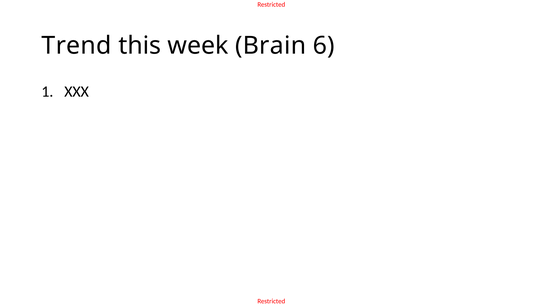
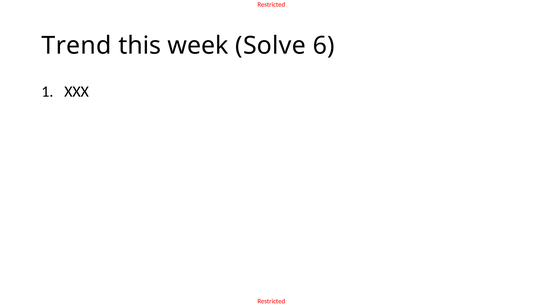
Brain: Brain -> Solve
